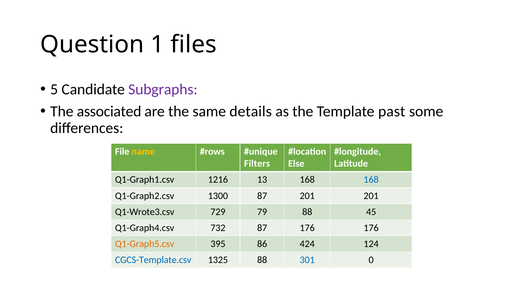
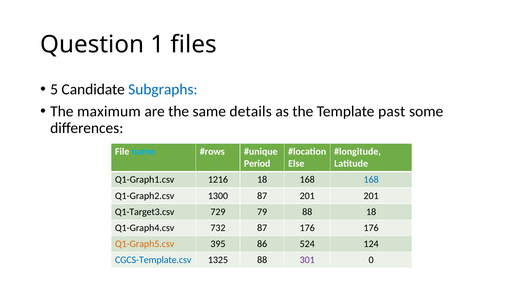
Subgraphs colour: purple -> blue
associated: associated -> maximum
name colour: yellow -> light blue
Filters: Filters -> Period
1216 13: 13 -> 18
Q1-Wrote3.csv: Q1-Wrote3.csv -> Q1-Target3.csv
88 45: 45 -> 18
424: 424 -> 524
301 colour: blue -> purple
